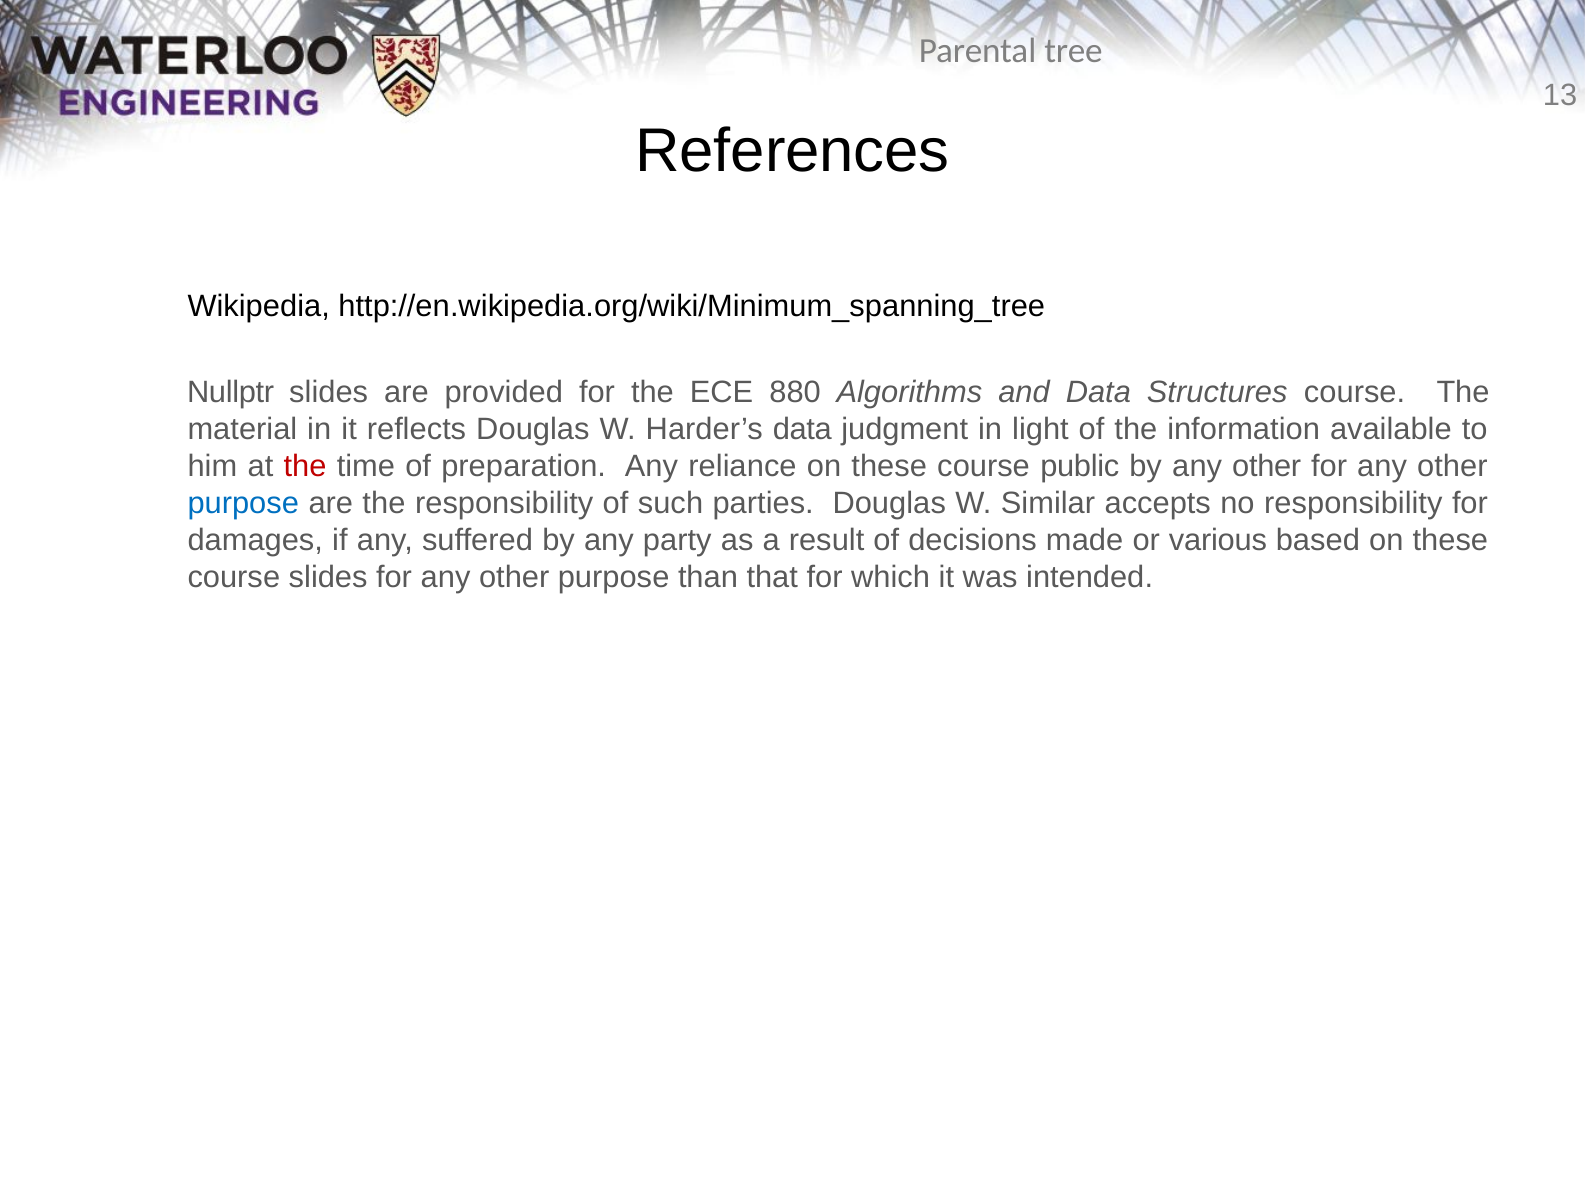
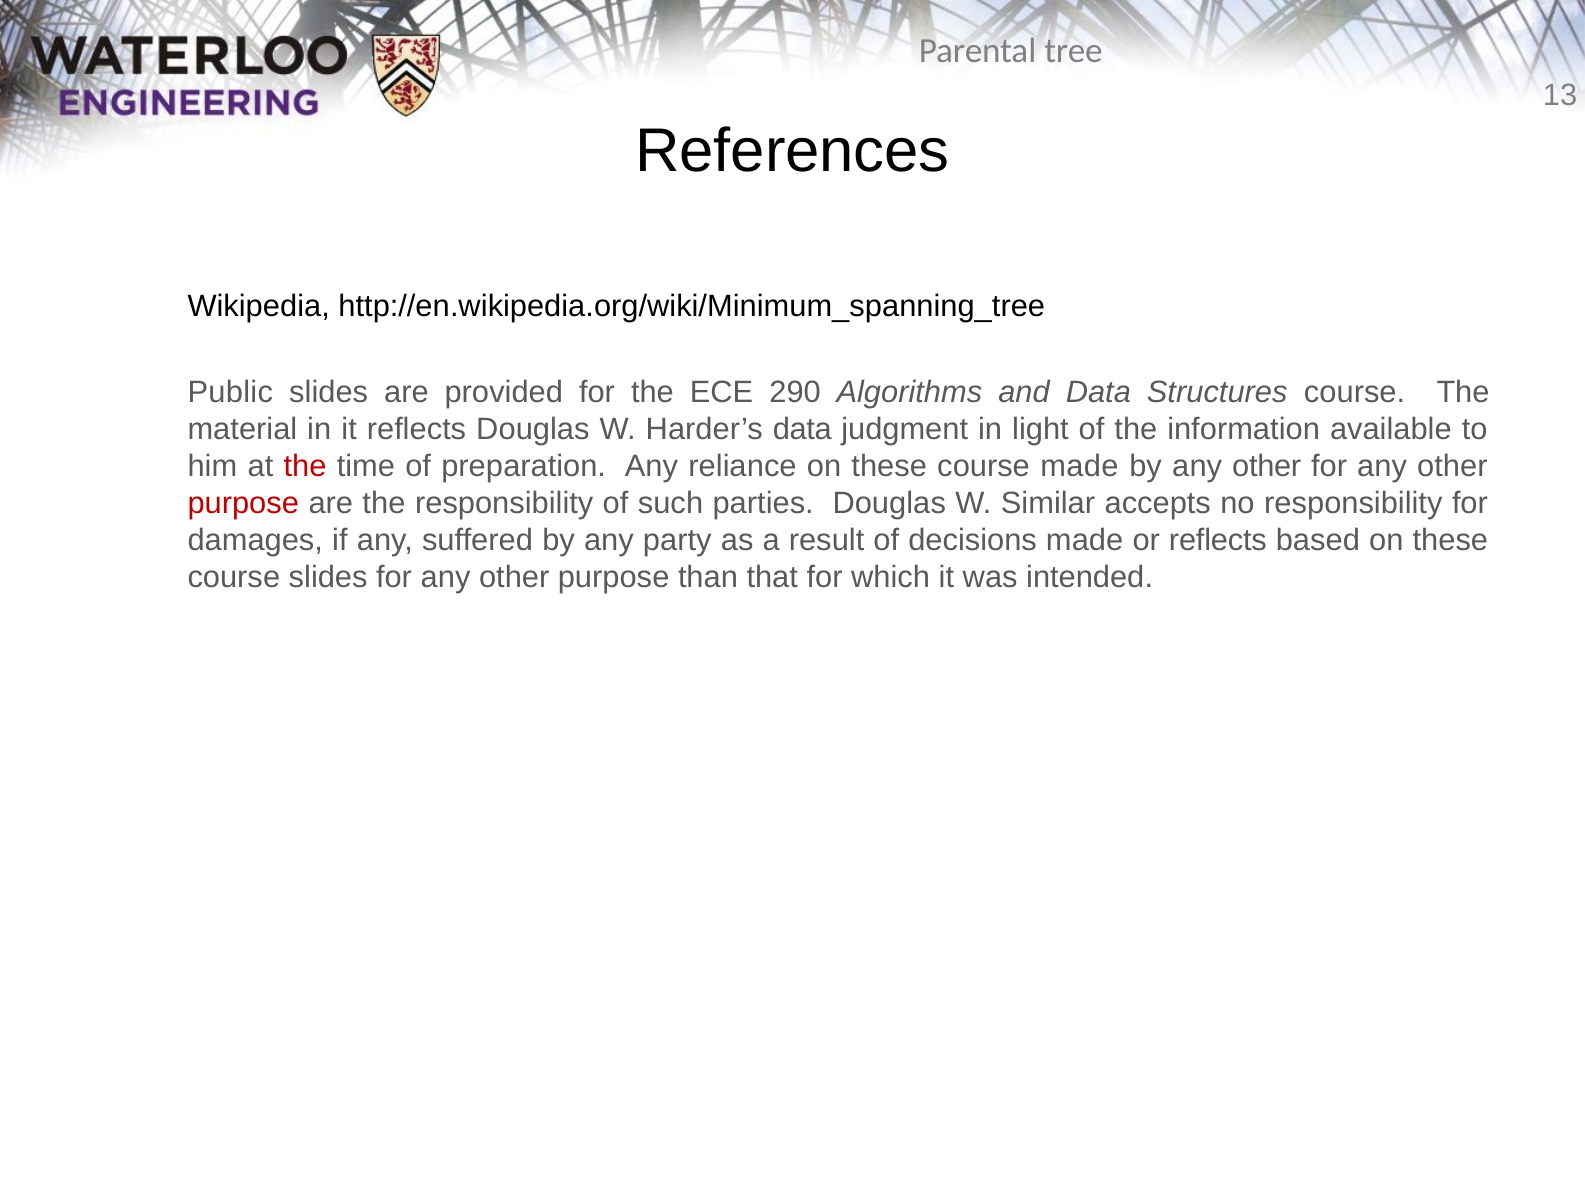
Nullptr: Nullptr -> Public
880: 880 -> 290
course public: public -> made
purpose at (243, 503) colour: blue -> red
or various: various -> reflects
